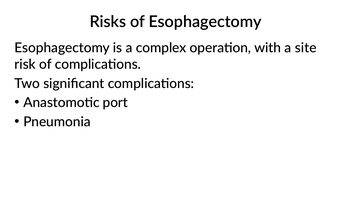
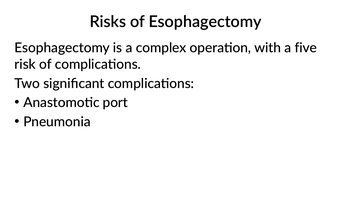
site: site -> five
